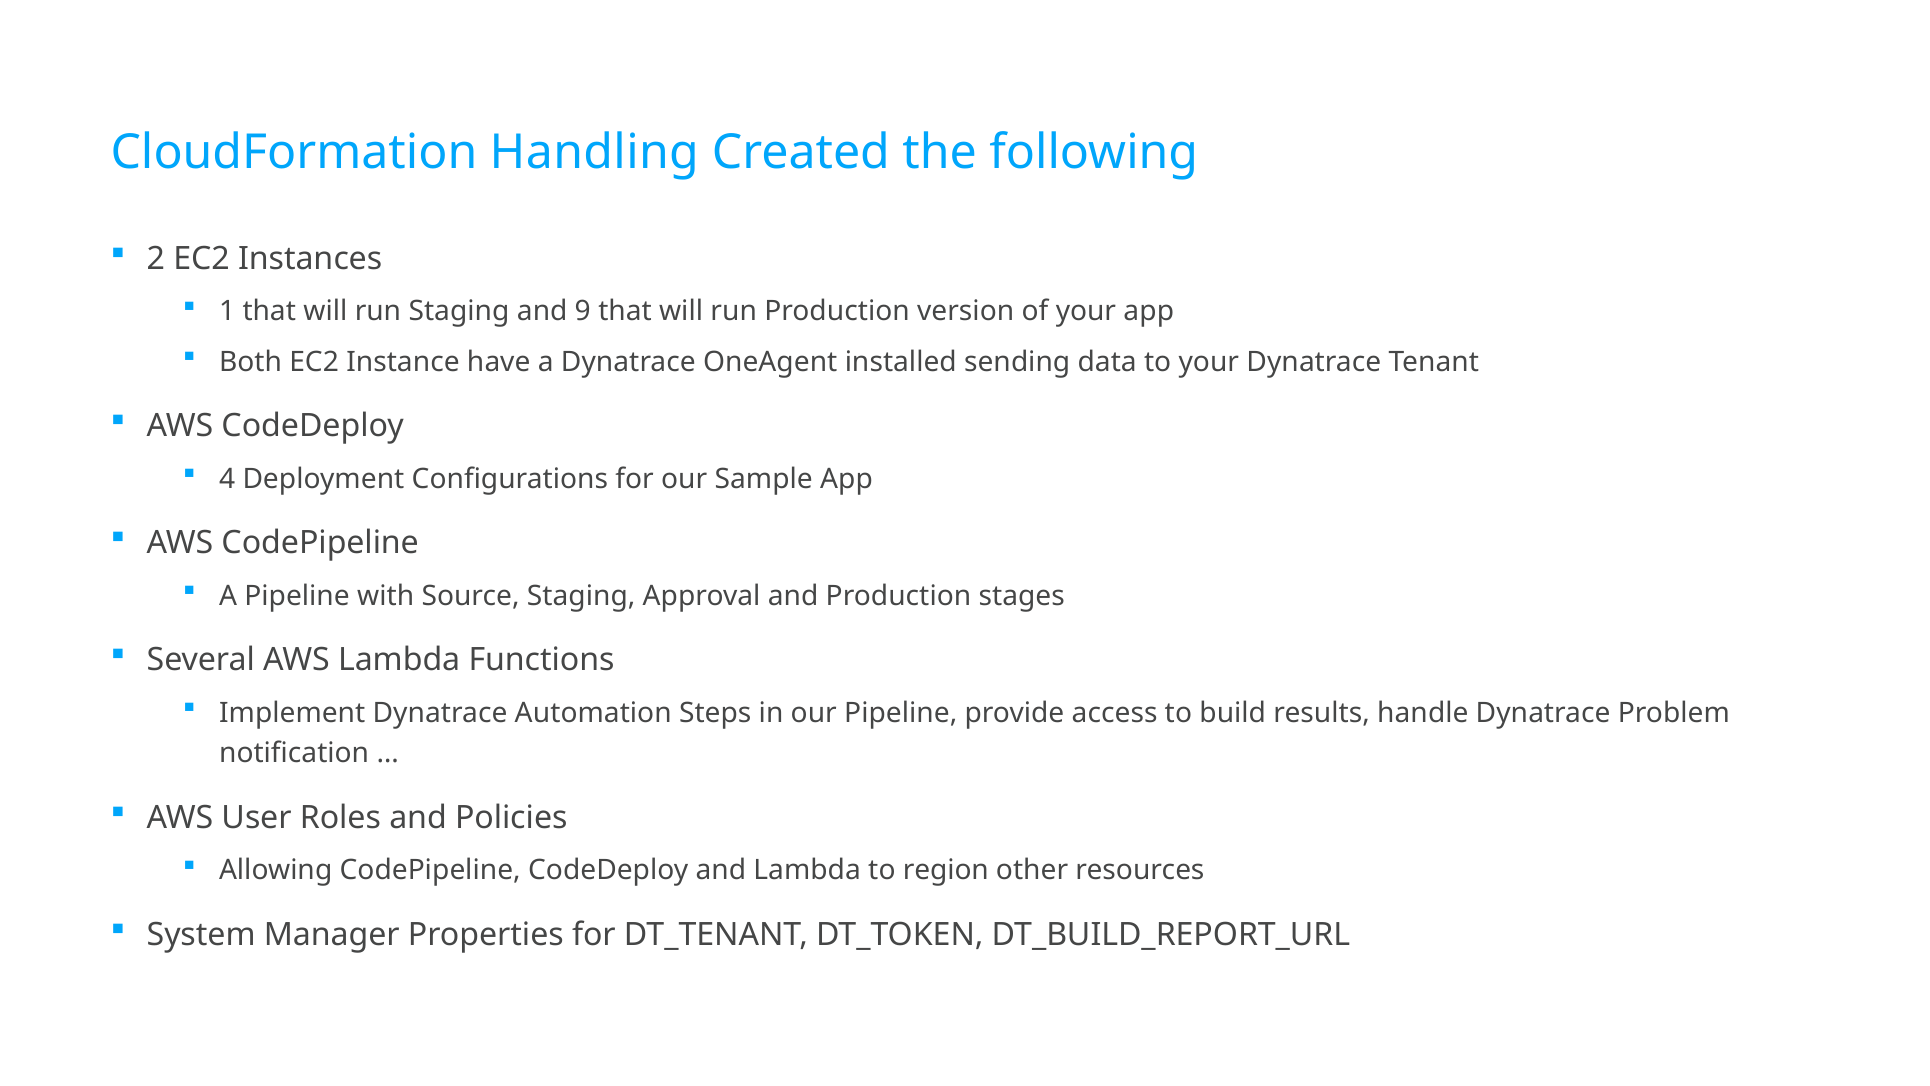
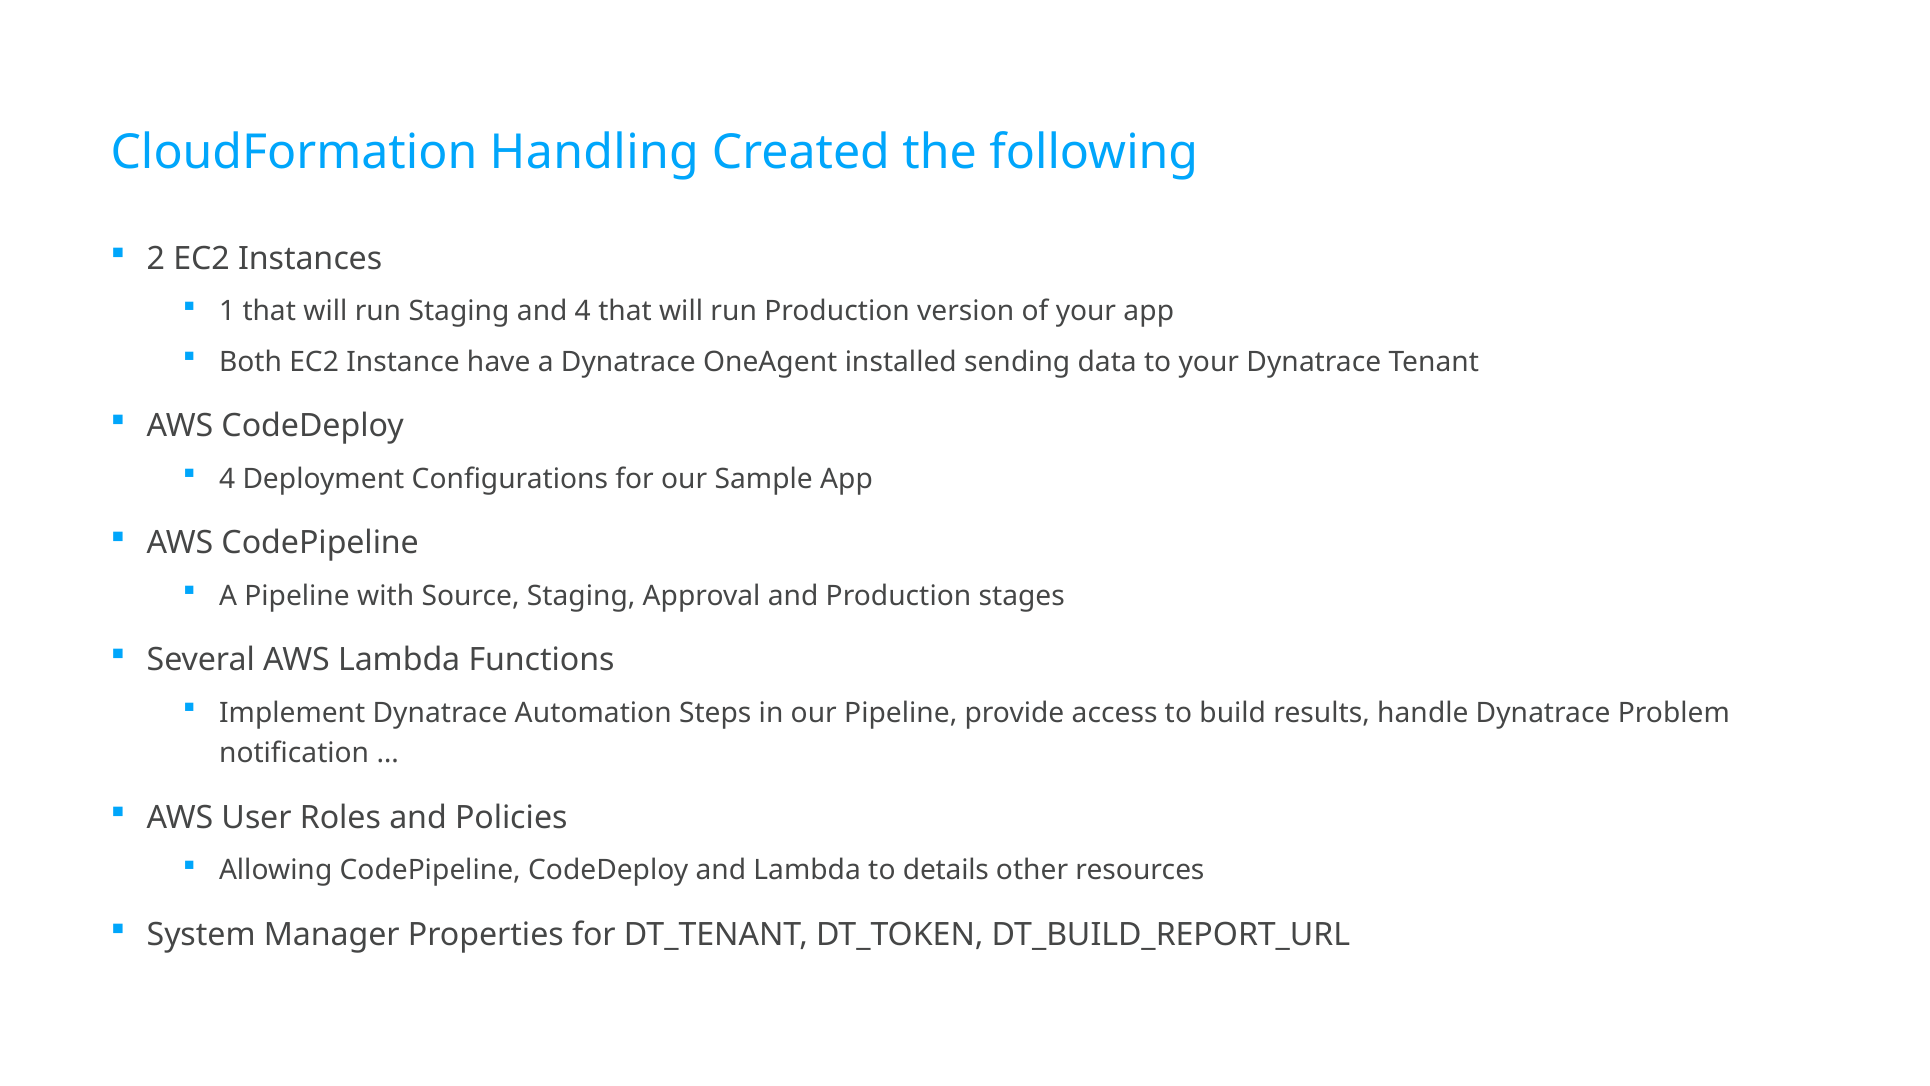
and 9: 9 -> 4
region: region -> details
